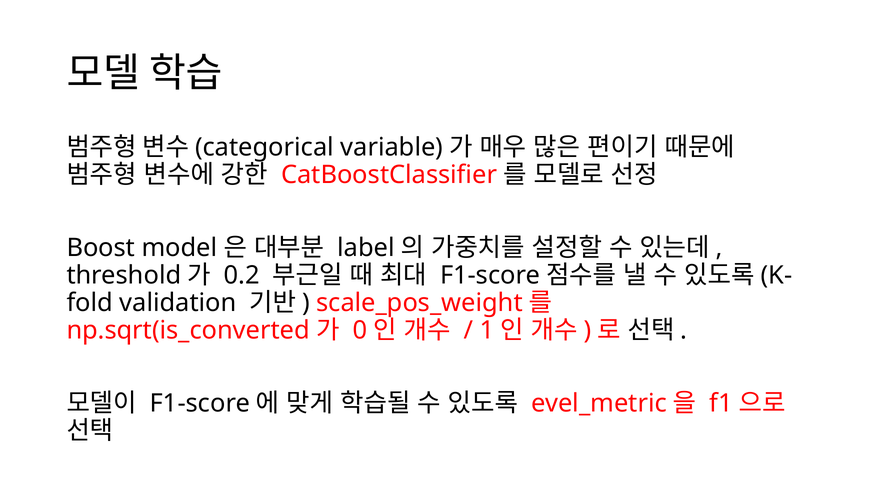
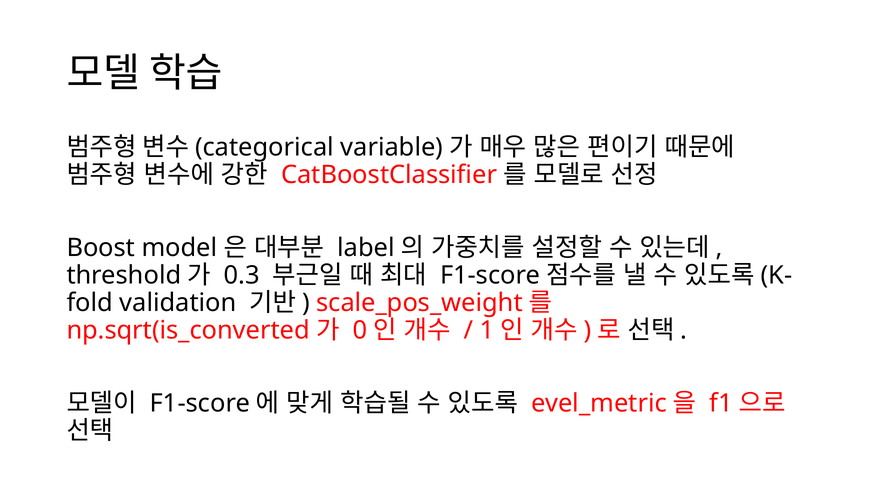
0.2: 0.2 -> 0.3
